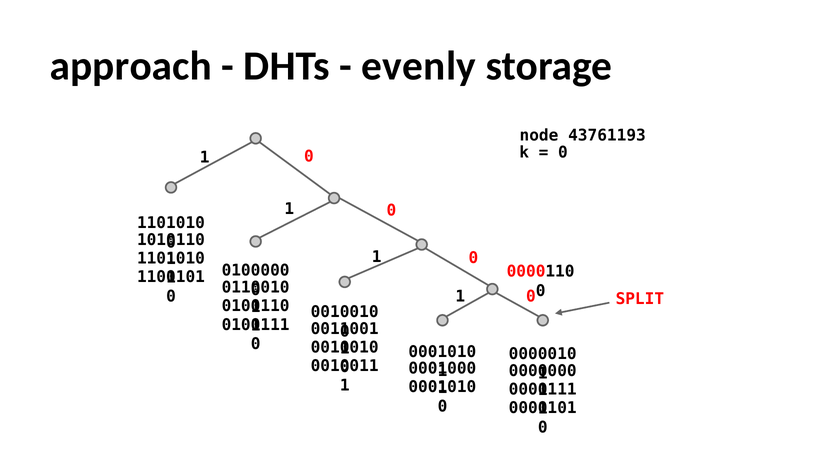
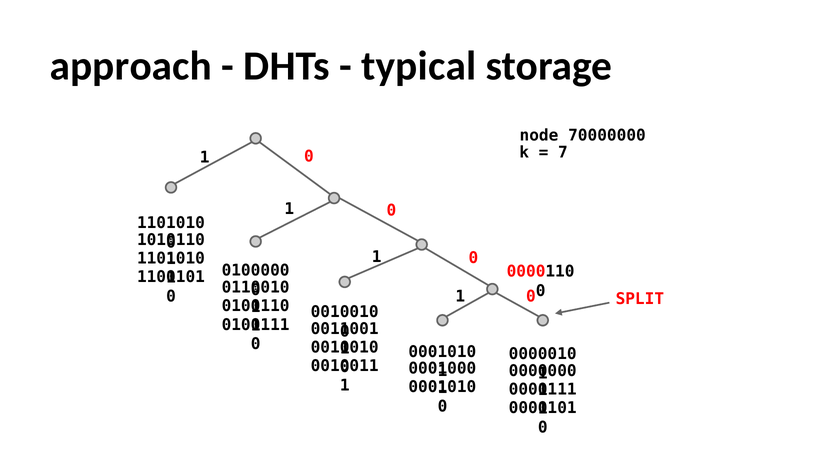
evenly: evenly -> typical
43761193: 43761193 -> 70000000
0 at (563, 152): 0 -> 7
